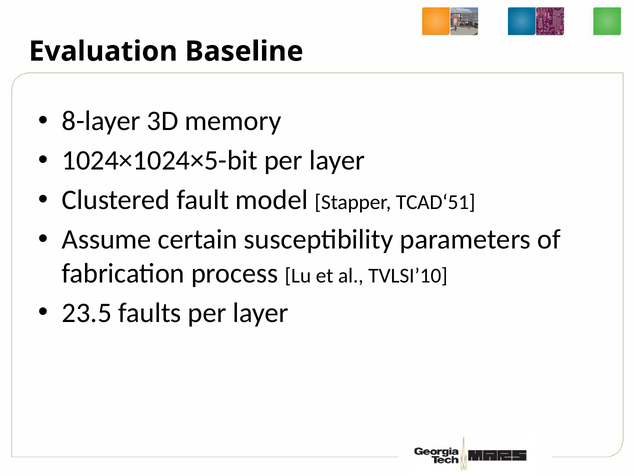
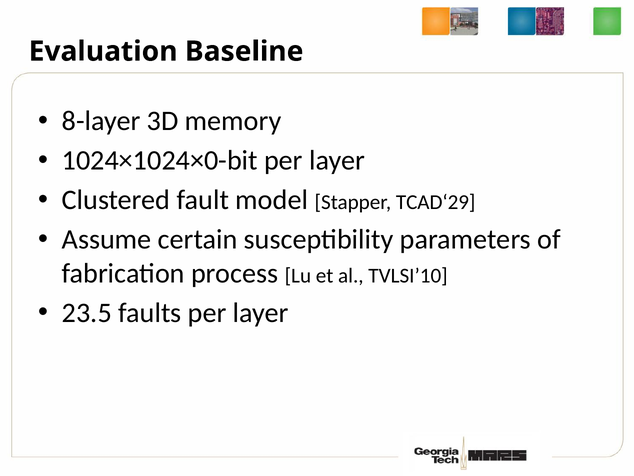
1024×1024×5-bit: 1024×1024×5-bit -> 1024×1024×0-bit
TCAD‘51: TCAD‘51 -> TCAD‘29
